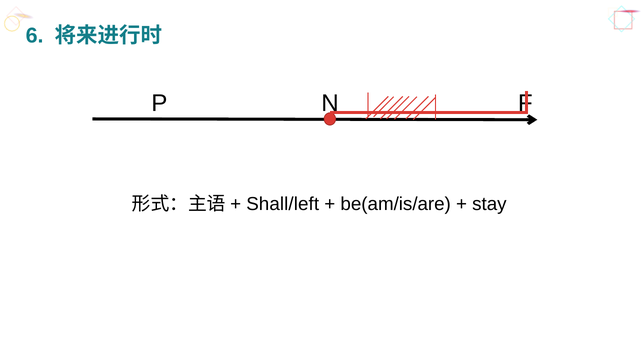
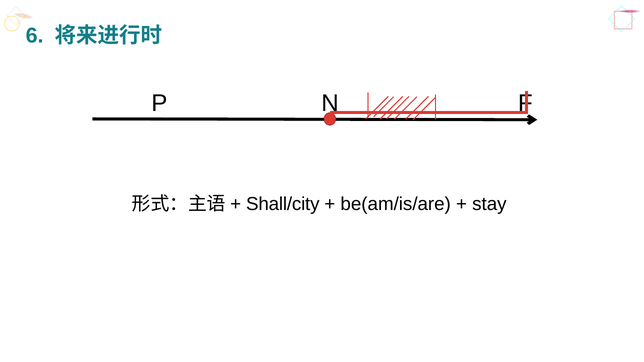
Shall/left: Shall/left -> Shall/city
